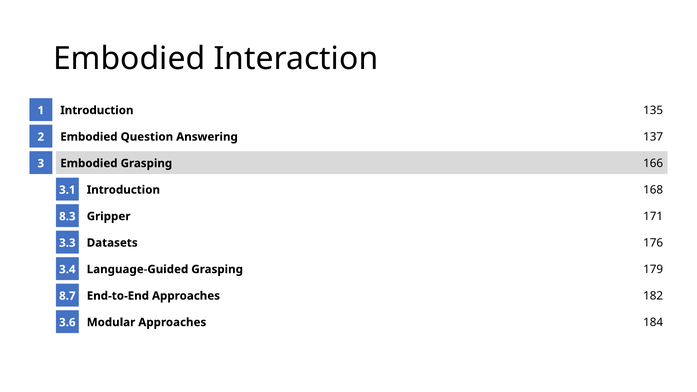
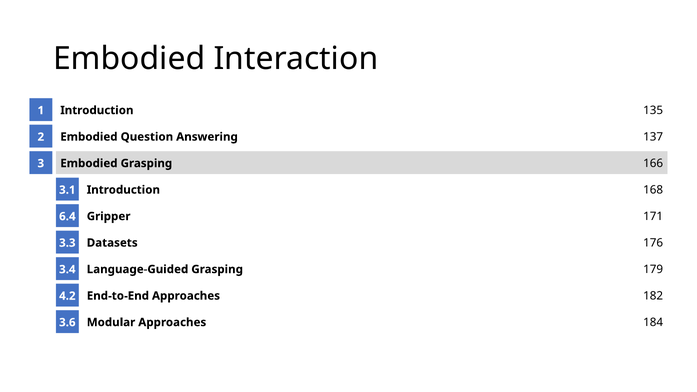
8.3: 8.3 -> 6.4
8.7: 8.7 -> 4.2
